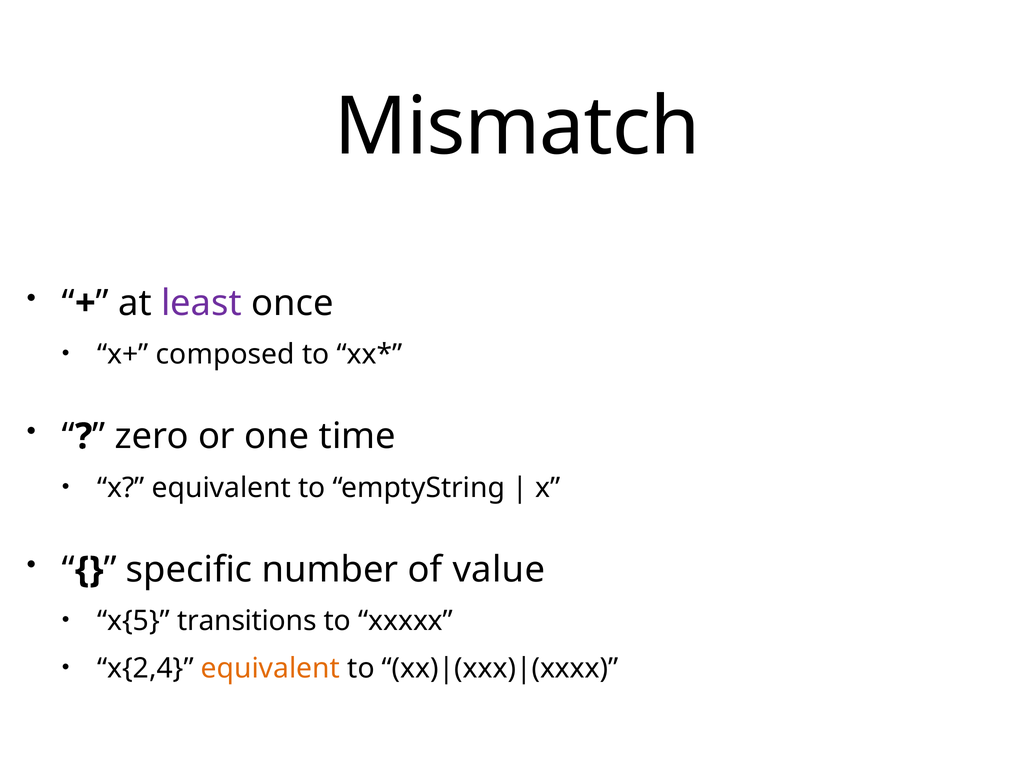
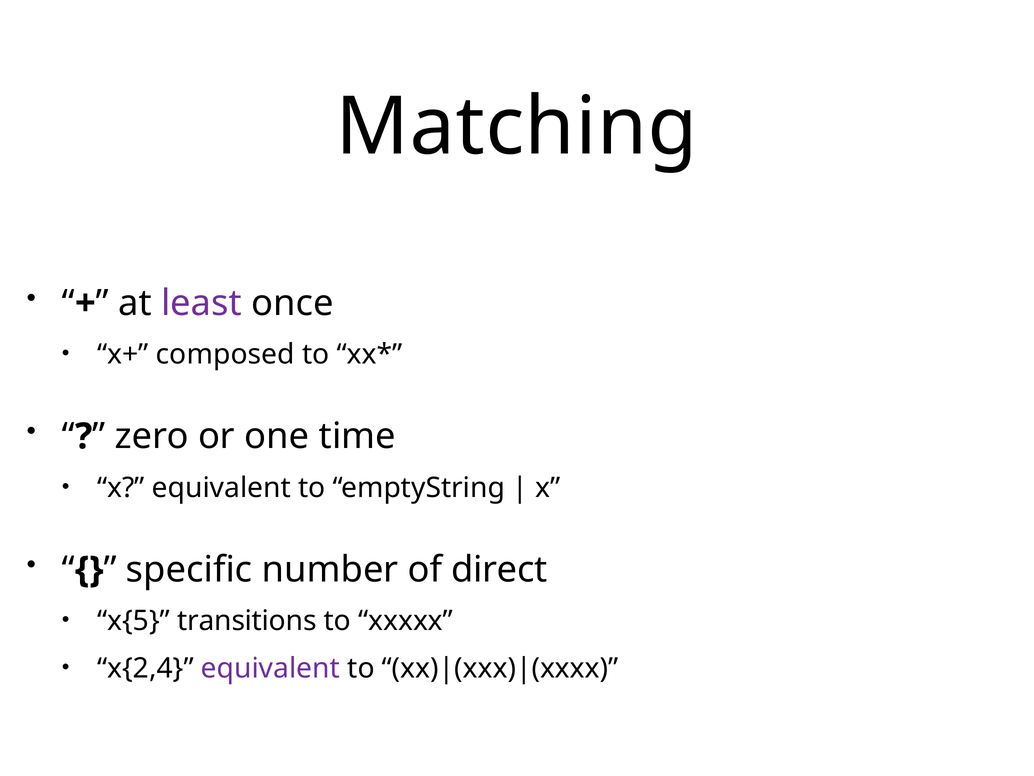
Mismatch: Mismatch -> Matching
value: value -> direct
equivalent at (270, 668) colour: orange -> purple
